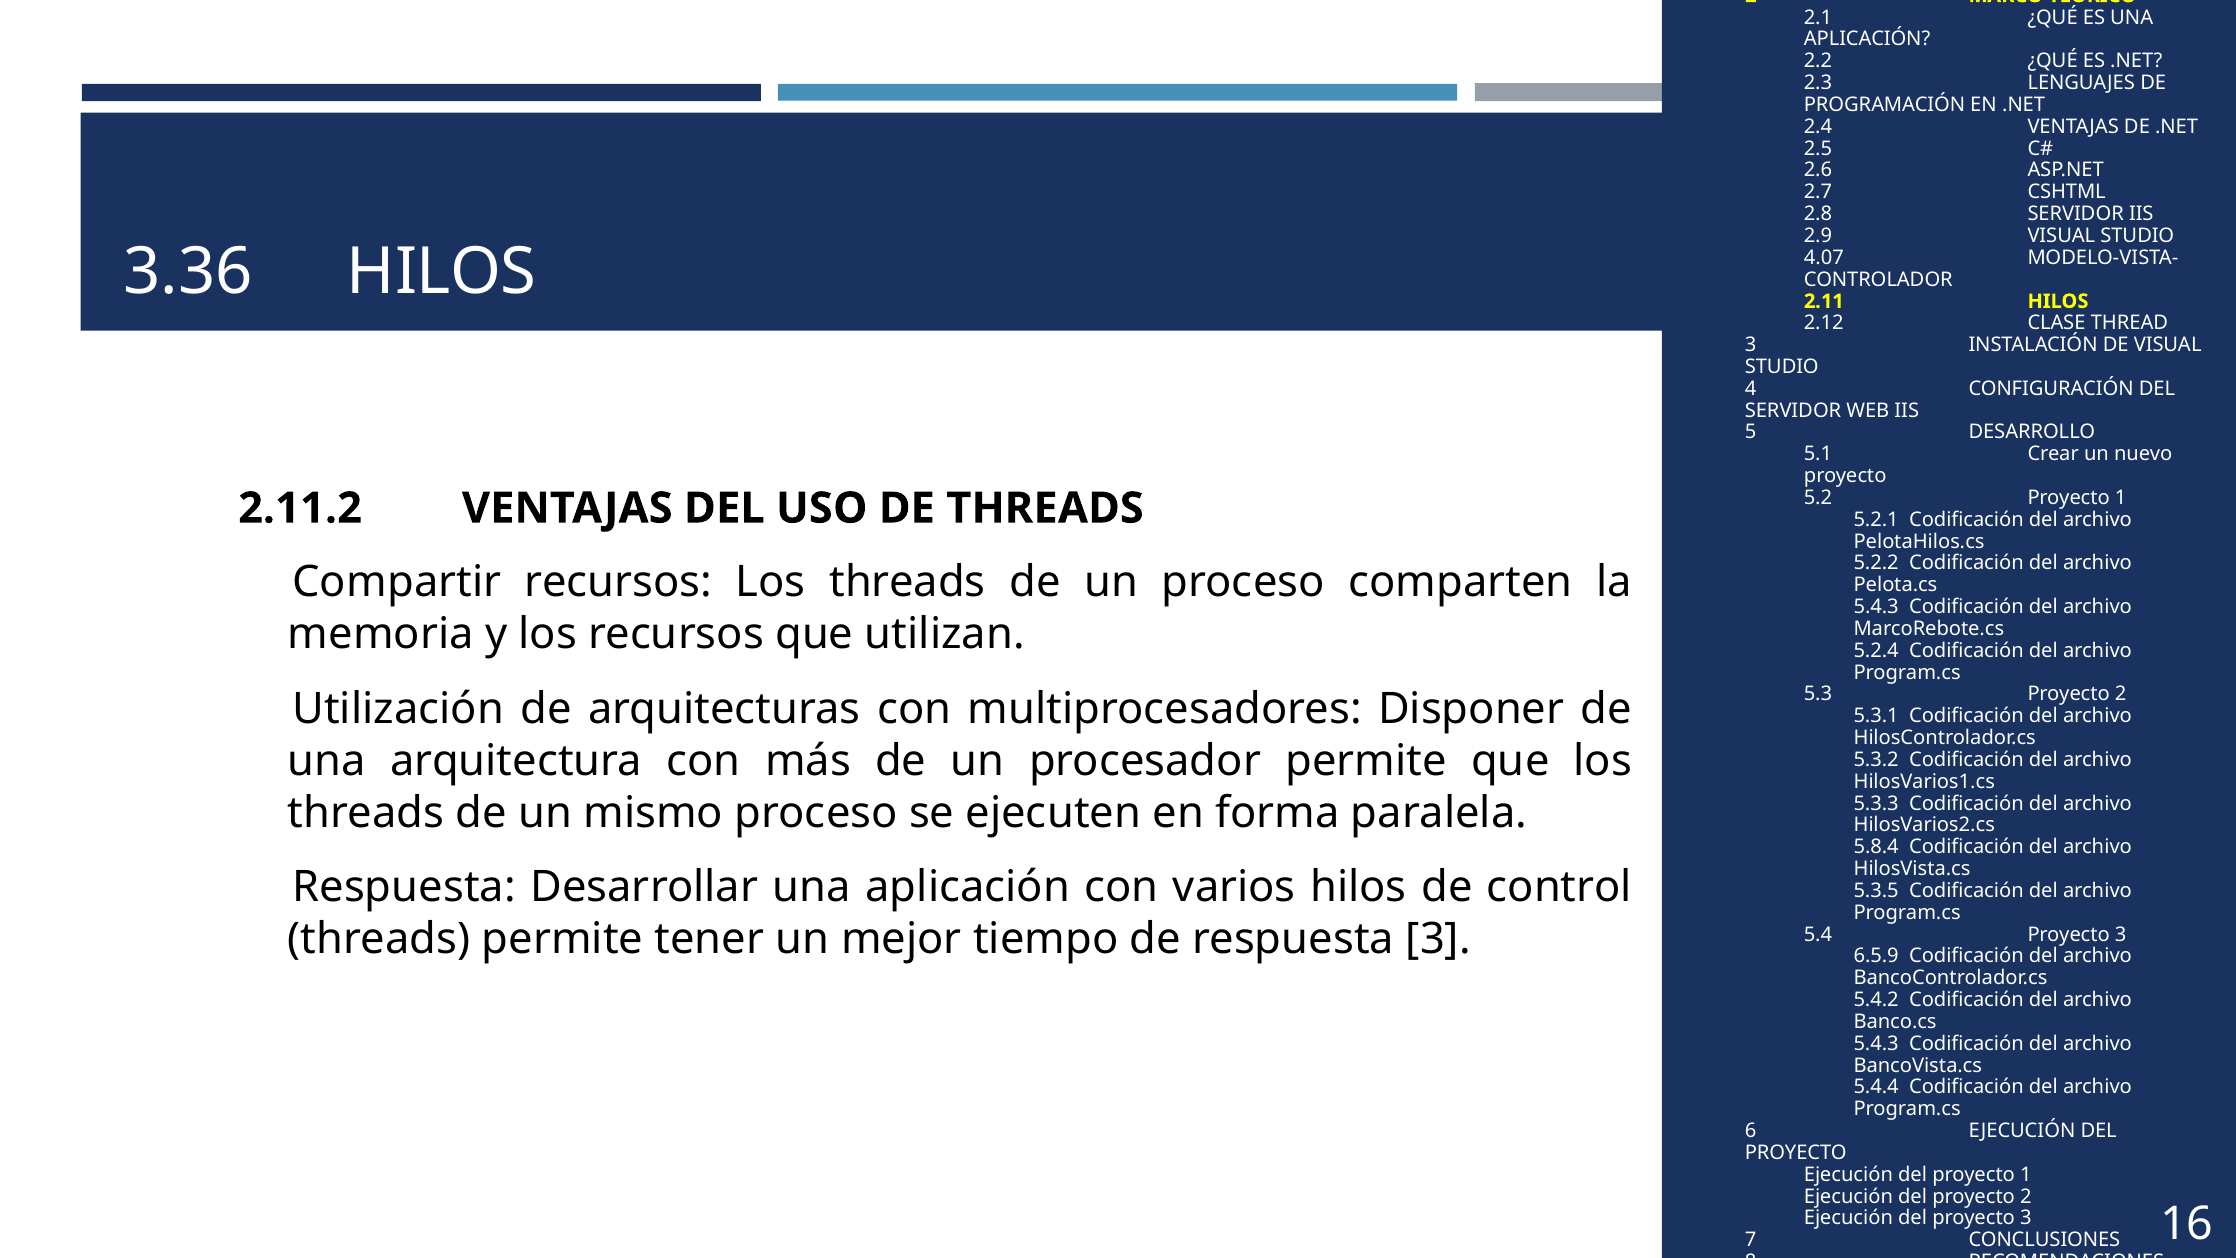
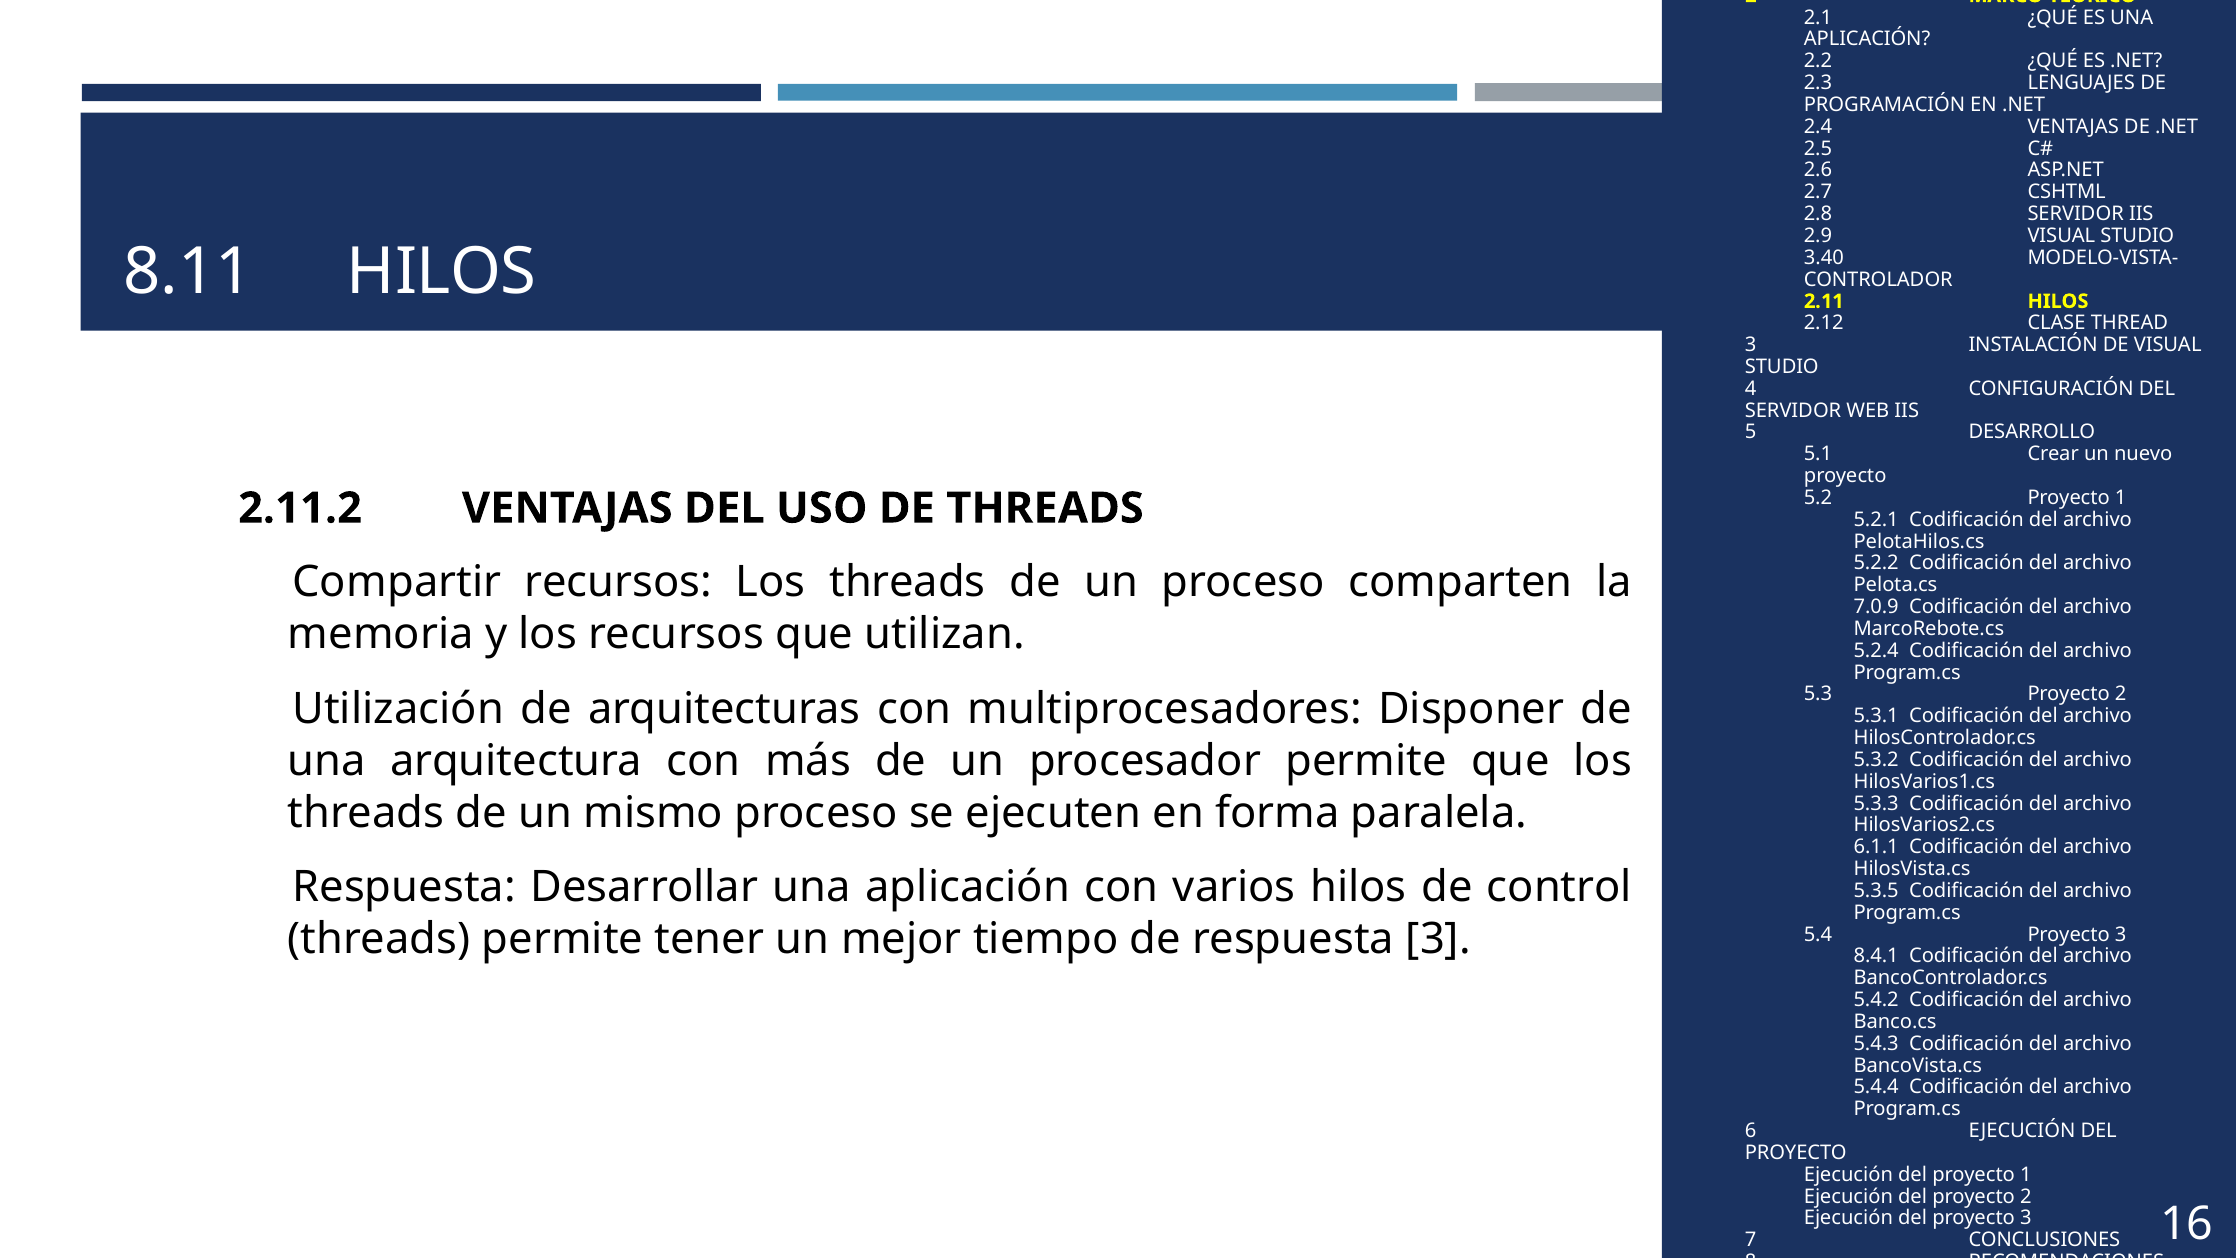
4.07: 4.07 -> 3.40
3.36: 3.36 -> 8.11
5.4.3 at (1876, 607): 5.4.3 -> 7.0.9
5.8.4: 5.8.4 -> 6.1.1
6.5.9: 6.5.9 -> 8.4.1
